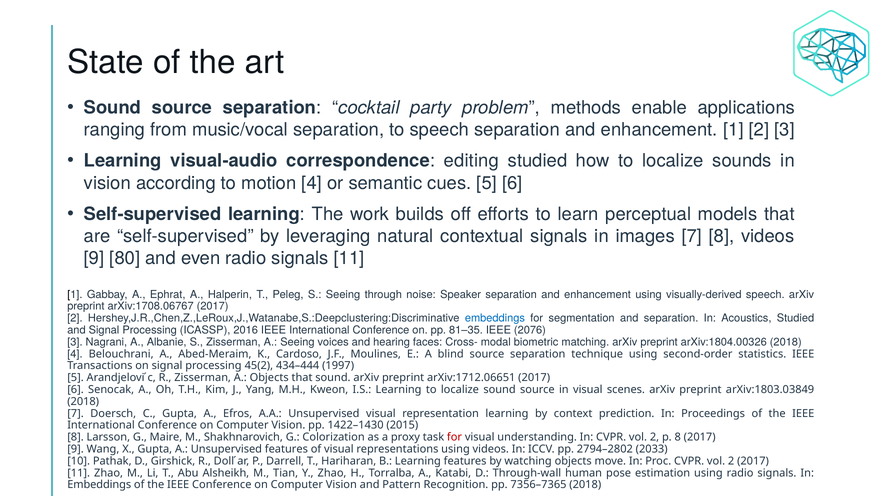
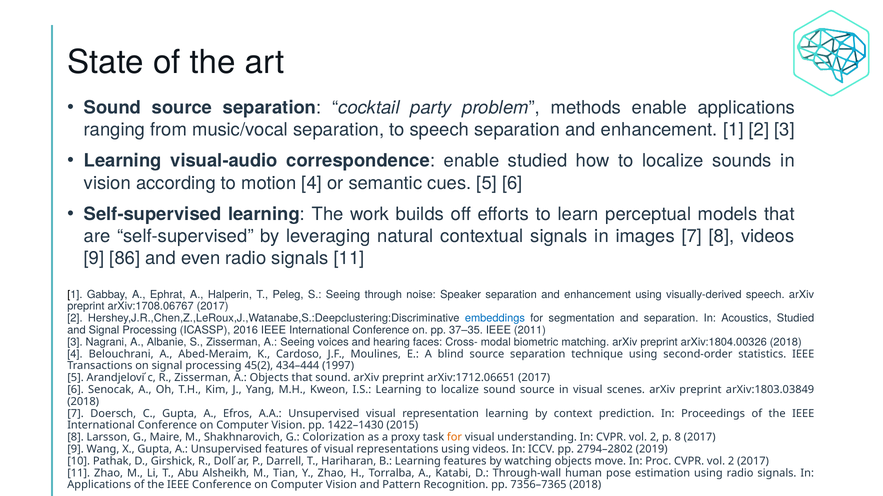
correspondence editing: editing -> enable
80: 80 -> 86
81–35: 81–35 -> 37–35
2076: 2076 -> 2011
for at (455, 438) colour: red -> orange
2033: 2033 -> 2019
Embeddings at (99, 485): Embeddings -> Applications
